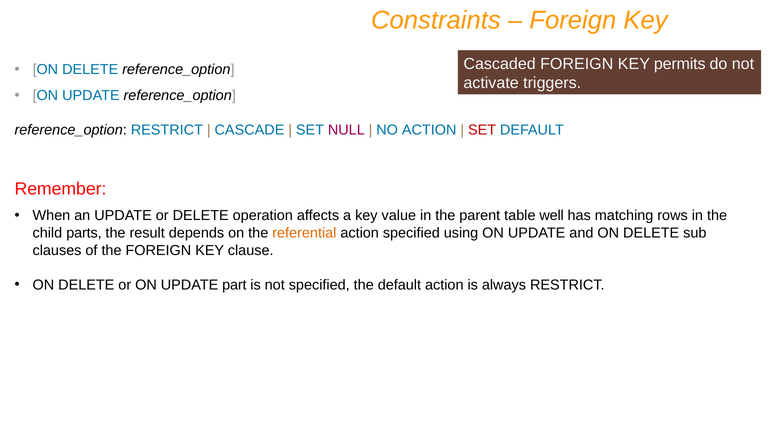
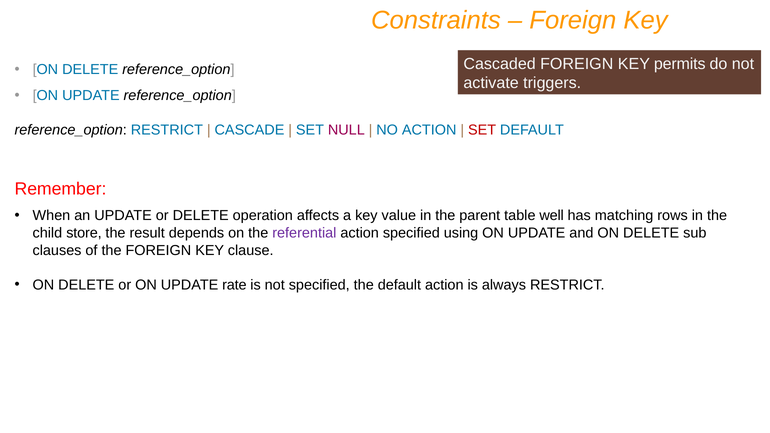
parts: parts -> store
referential colour: orange -> purple
part: part -> rate
